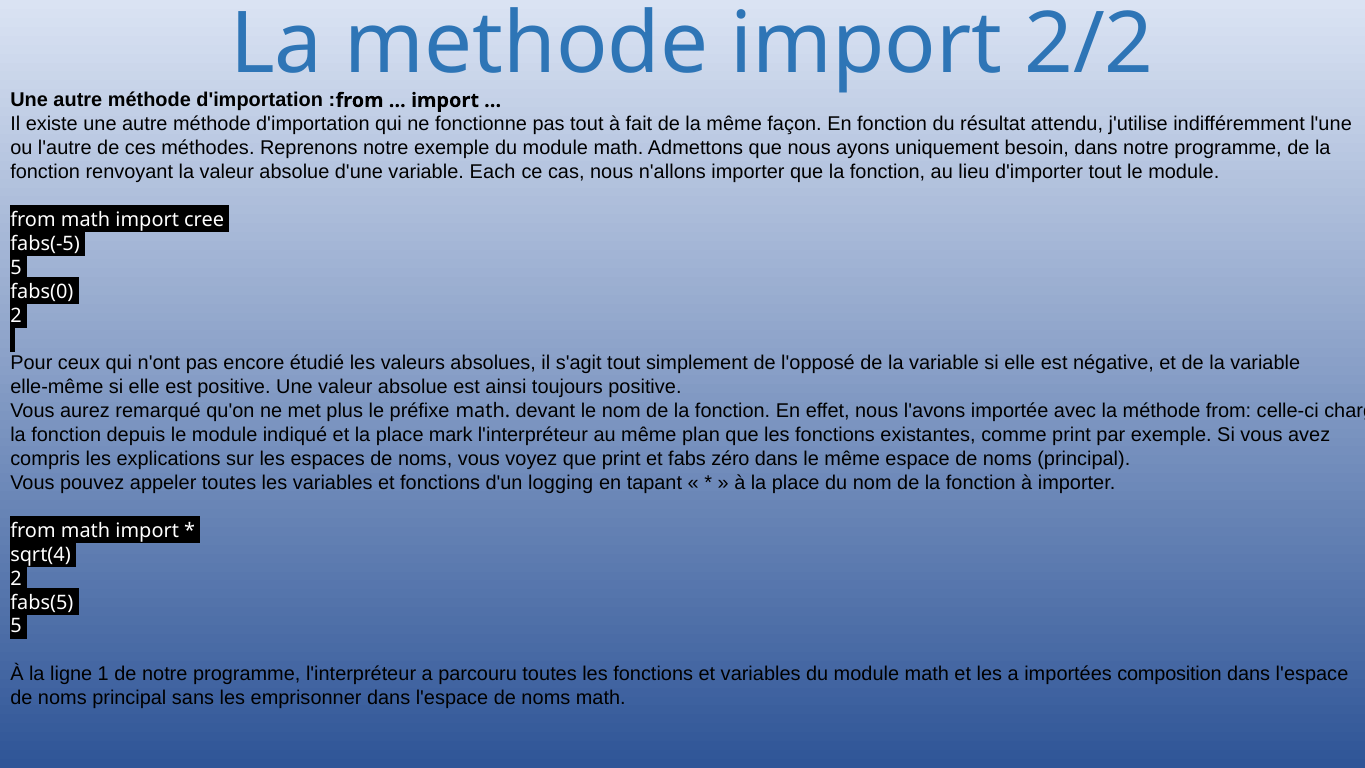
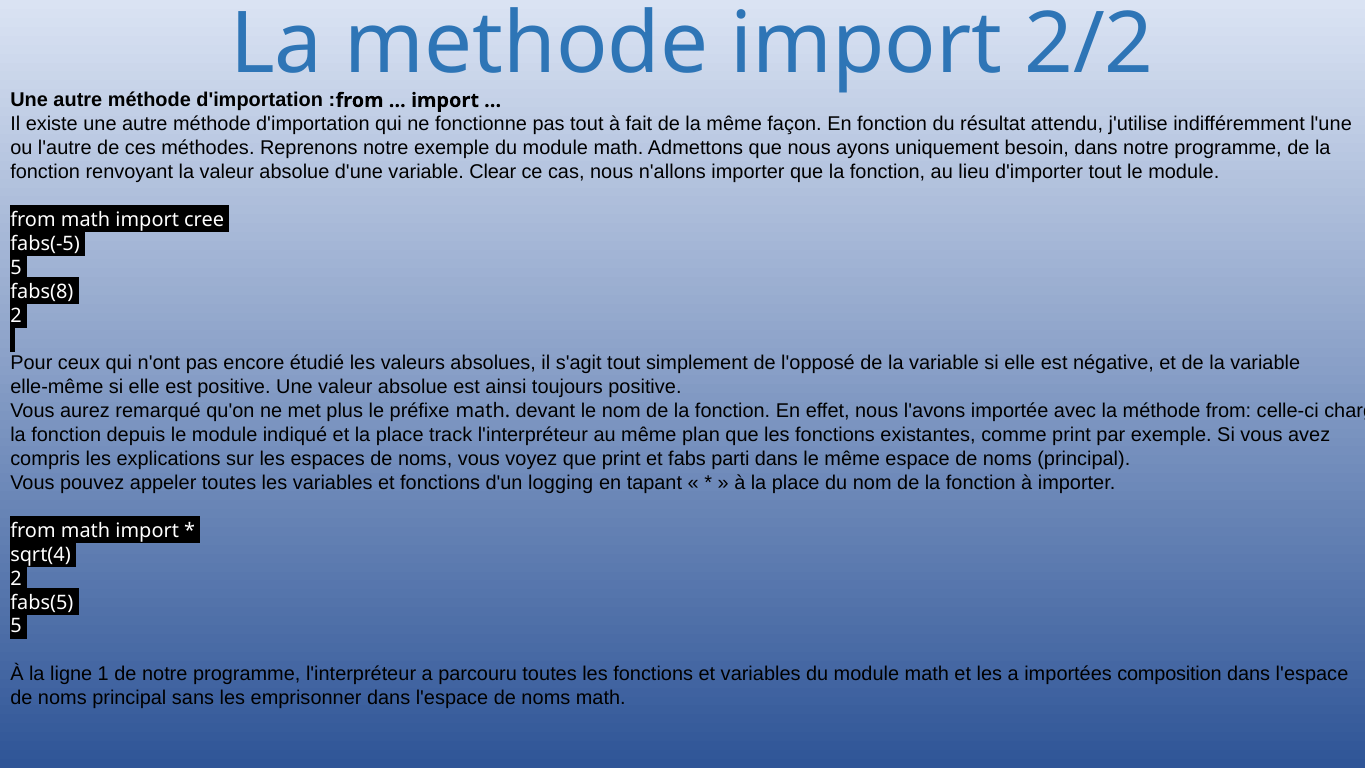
Each: Each -> Clear
fabs(0: fabs(0 -> fabs(8
mark: mark -> track
zéro: zéro -> parti
